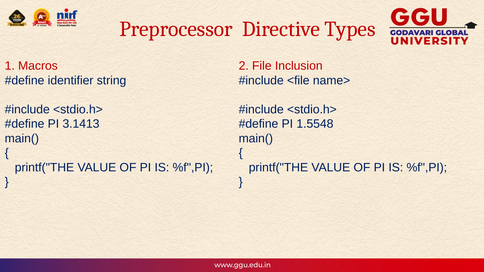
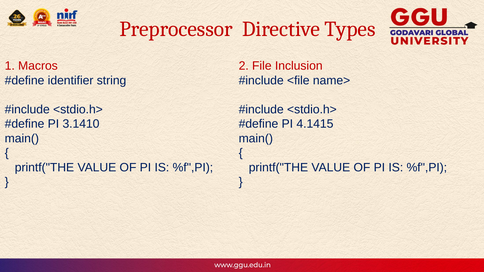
3.1413: 3.1413 -> 3.1410
1.5548: 1.5548 -> 4.1415
